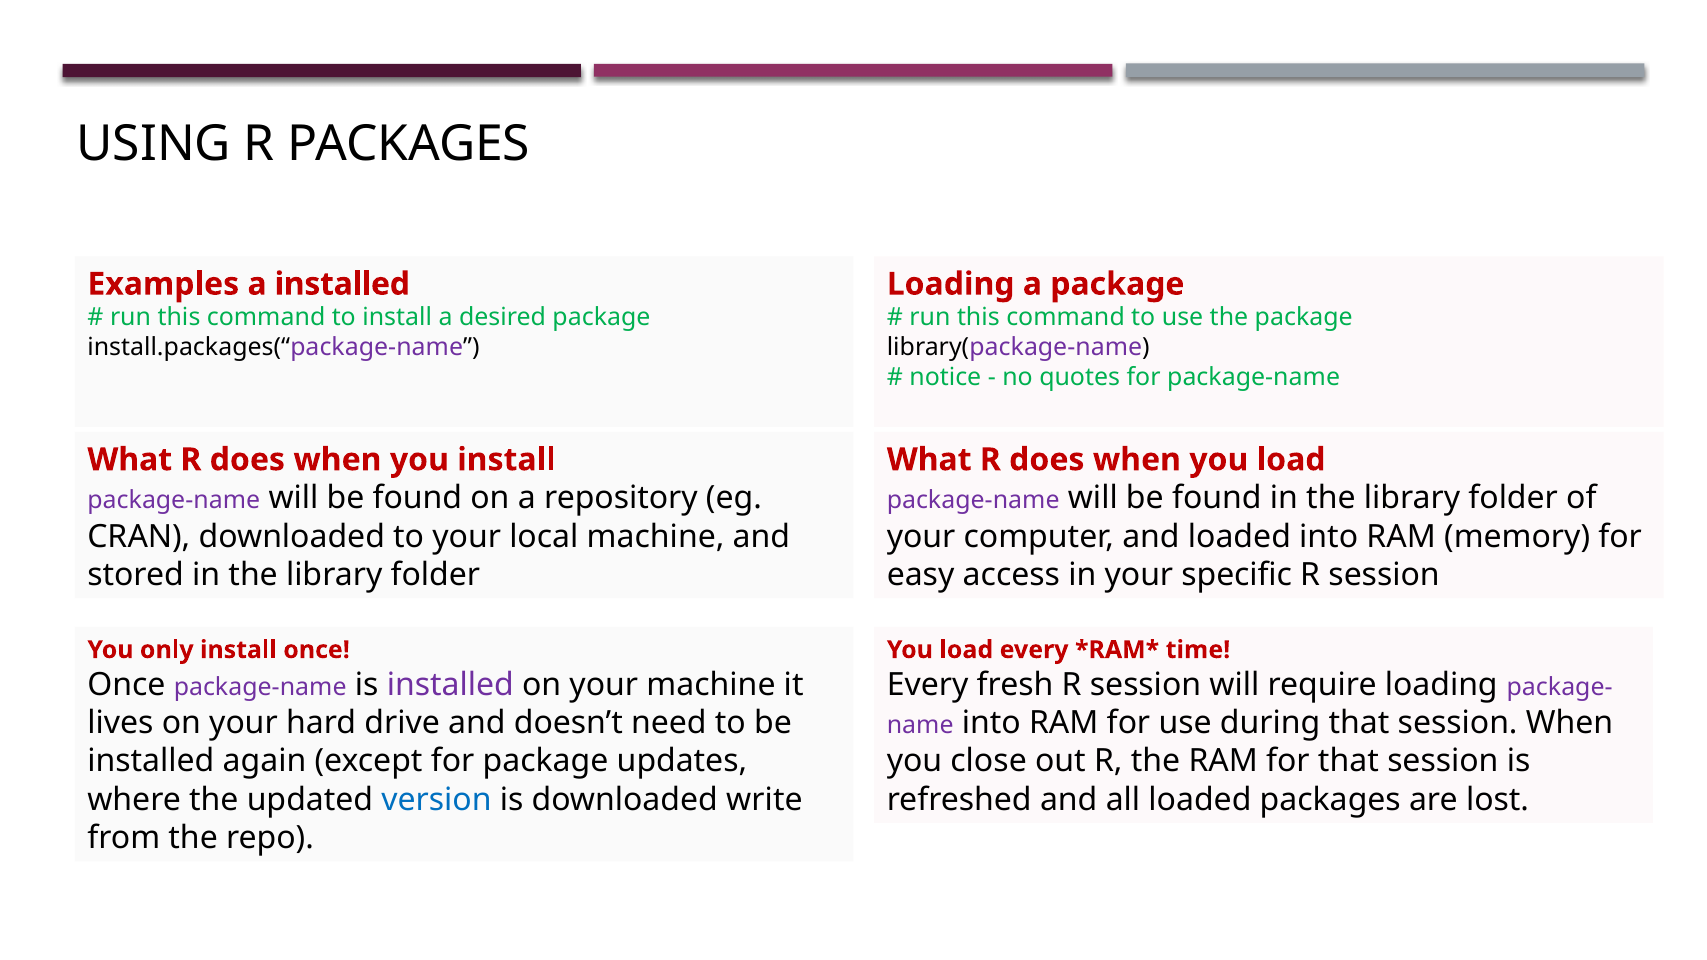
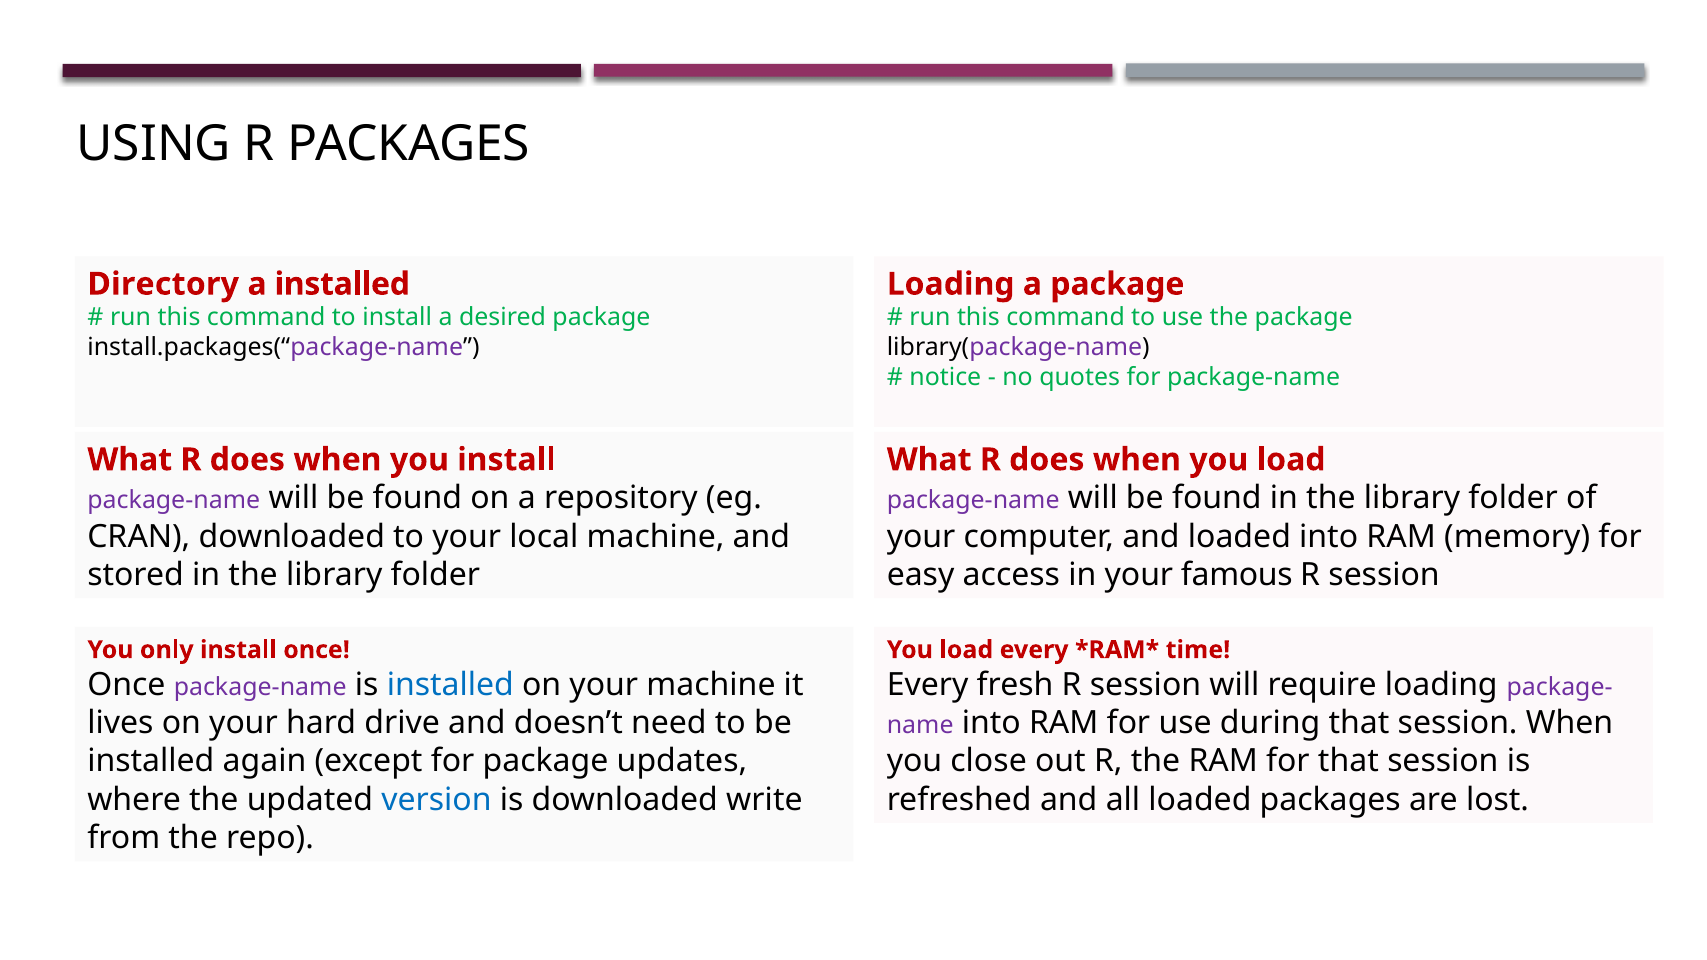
Examples: Examples -> Directory
specific: specific -> famous
installed at (450, 685) colour: purple -> blue
